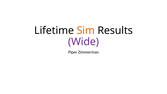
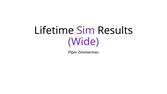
Sim colour: orange -> purple
